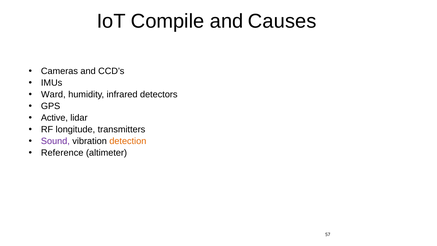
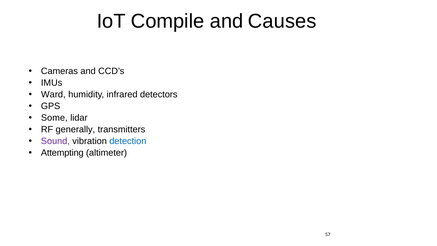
Active: Active -> Some
longitude: longitude -> generally
detection colour: orange -> blue
Reference: Reference -> Attempting
